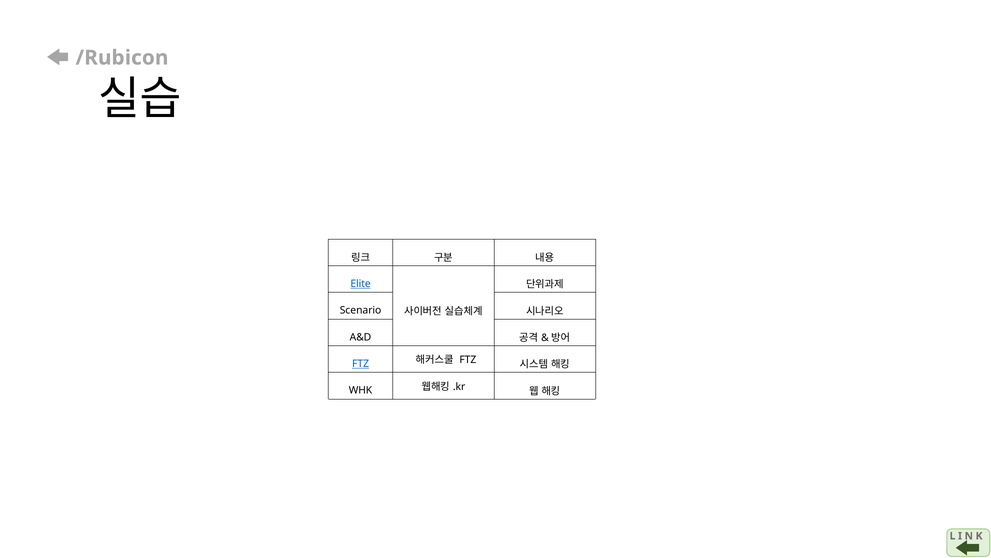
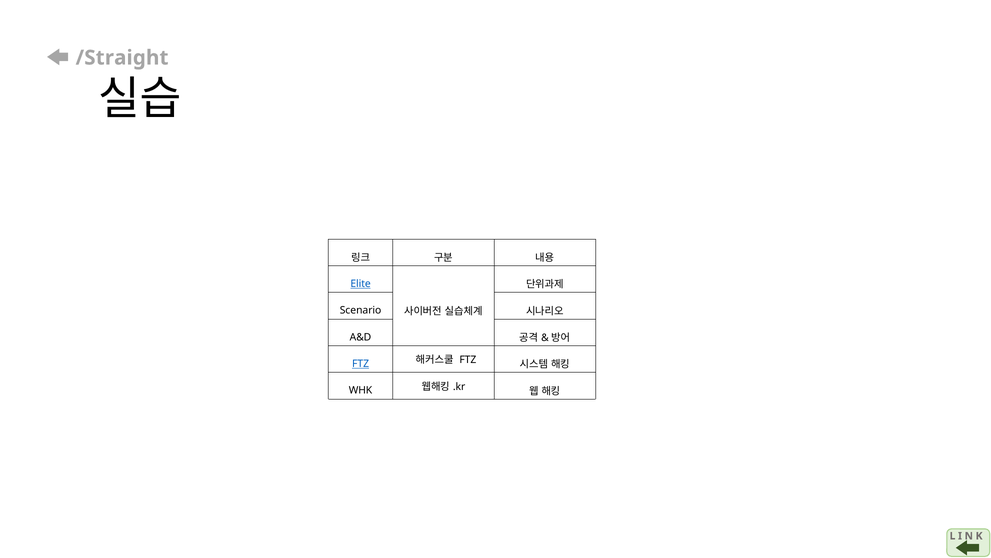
/Rubicon: /Rubicon -> /Straight
